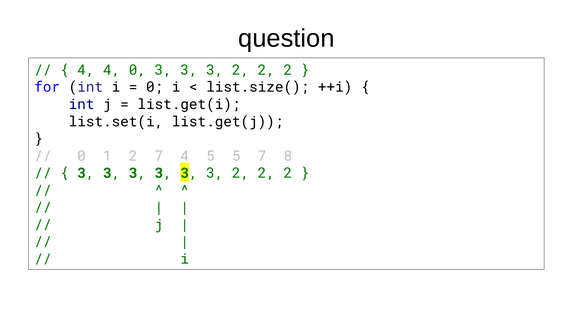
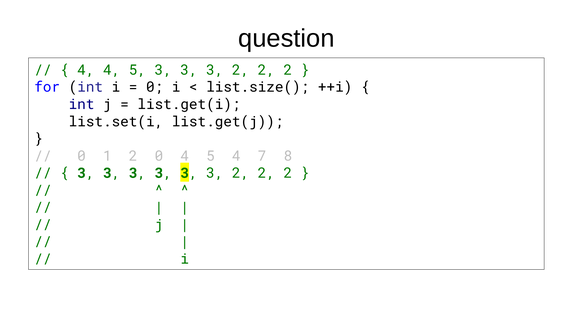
4 4 0: 0 -> 5
2 7: 7 -> 0
5 5: 5 -> 4
